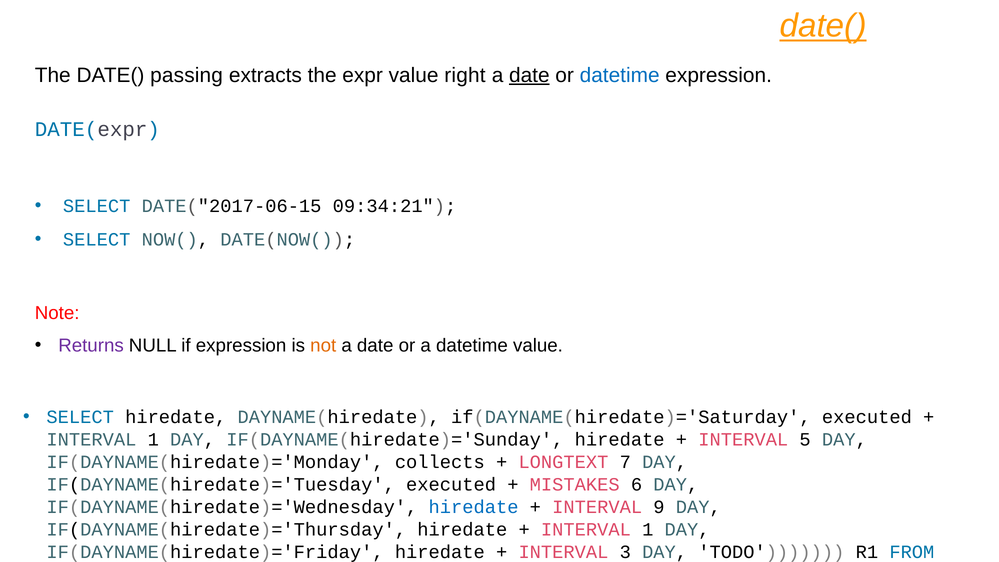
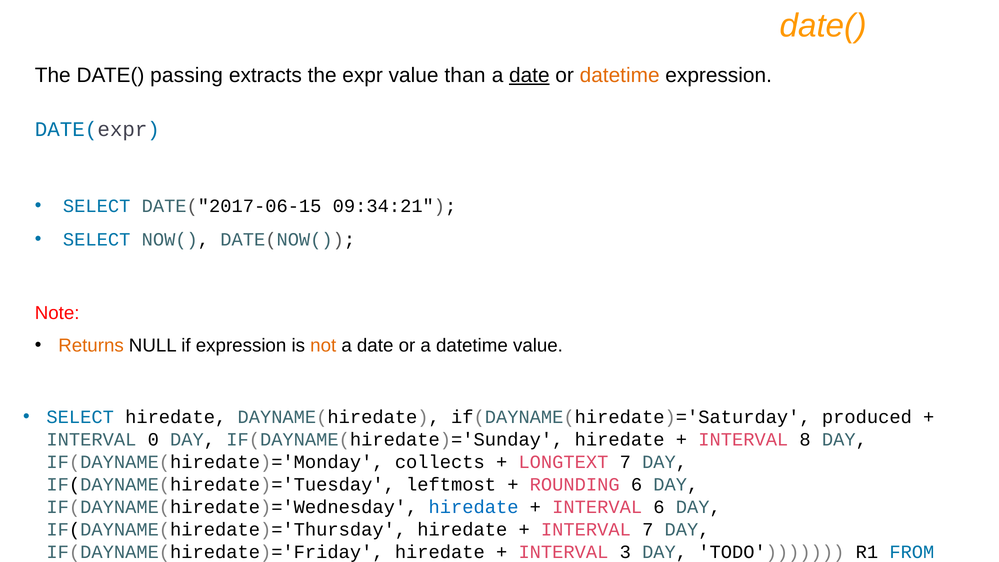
date( at (823, 26) underline: present -> none
right: right -> than
datetime at (620, 75) colour: blue -> orange
Returns colour: purple -> orange
if(DAYNAME(hiredate)='Saturday executed: executed -> produced
1 at (153, 440): 1 -> 0
5: 5 -> 8
IF(DAYNAME(hiredate)='Tuesday executed: executed -> leftmost
MISTAKES: MISTAKES -> ROUNDING
INTERVAL 9: 9 -> 6
1 at (648, 529): 1 -> 7
